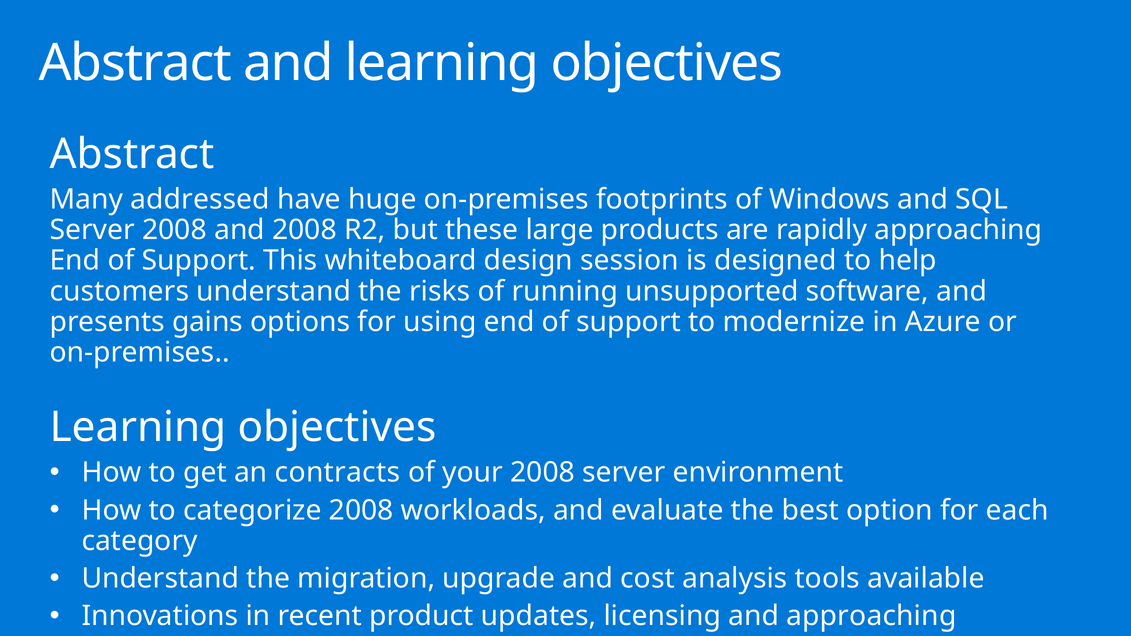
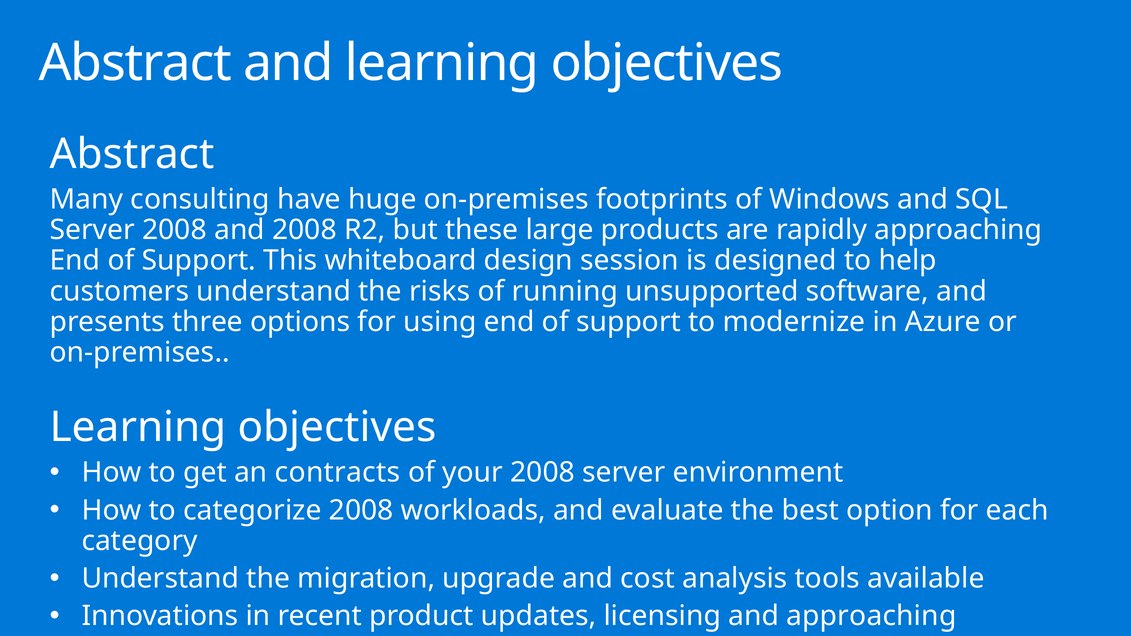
addressed: addressed -> consulting
gains: gains -> three
